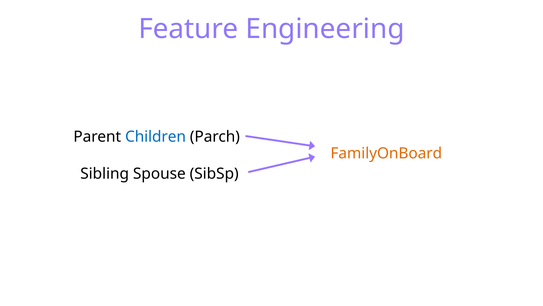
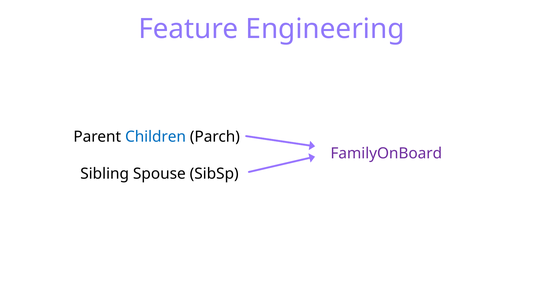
FamilyOnBoard colour: orange -> purple
